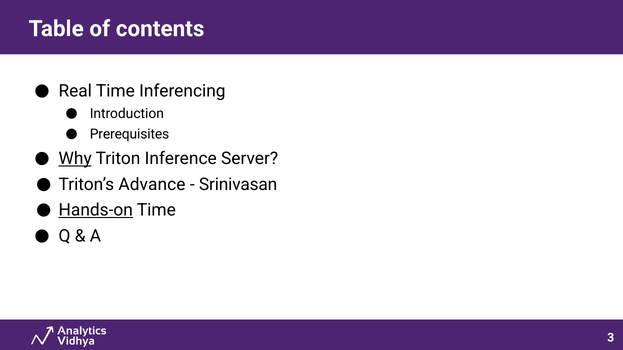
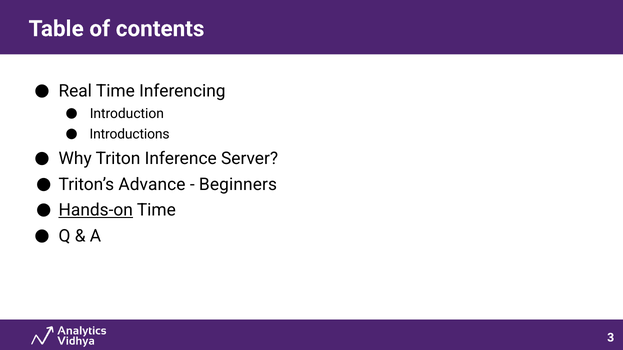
Prerequisites: Prerequisites -> Introductions
Why underline: present -> none
Srinivasan: Srinivasan -> Beginners
